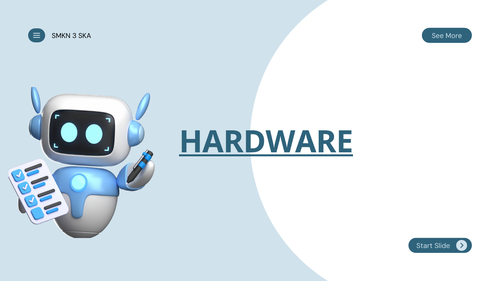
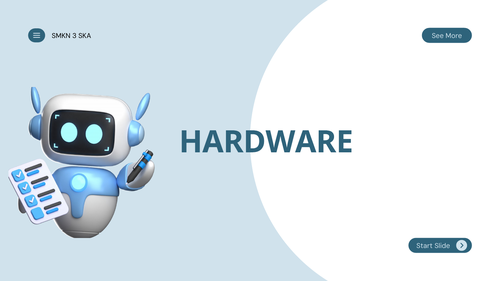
HARDWARE underline: present -> none
